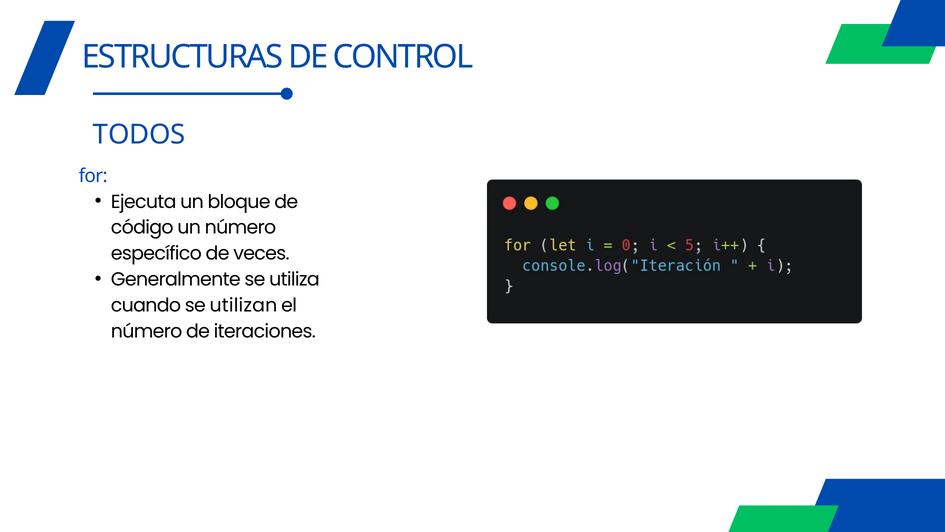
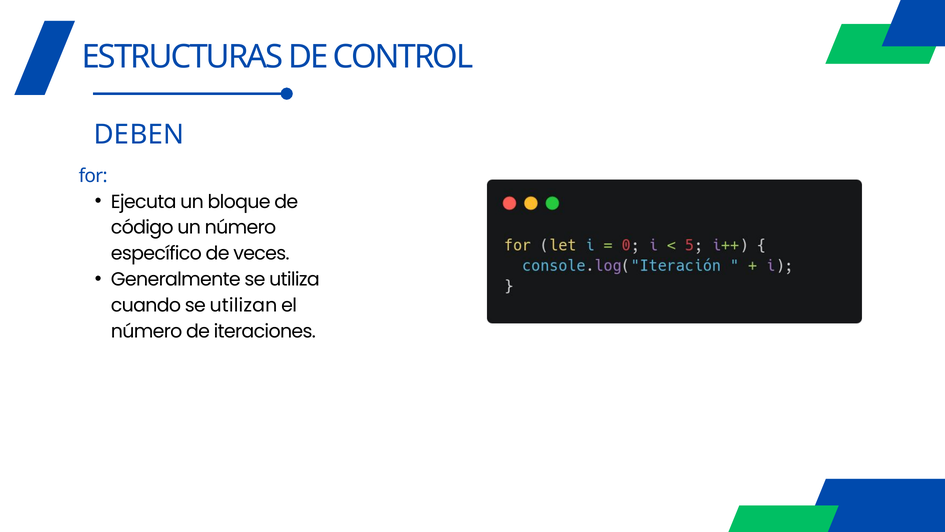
TODOS: TODOS -> DEBEN
